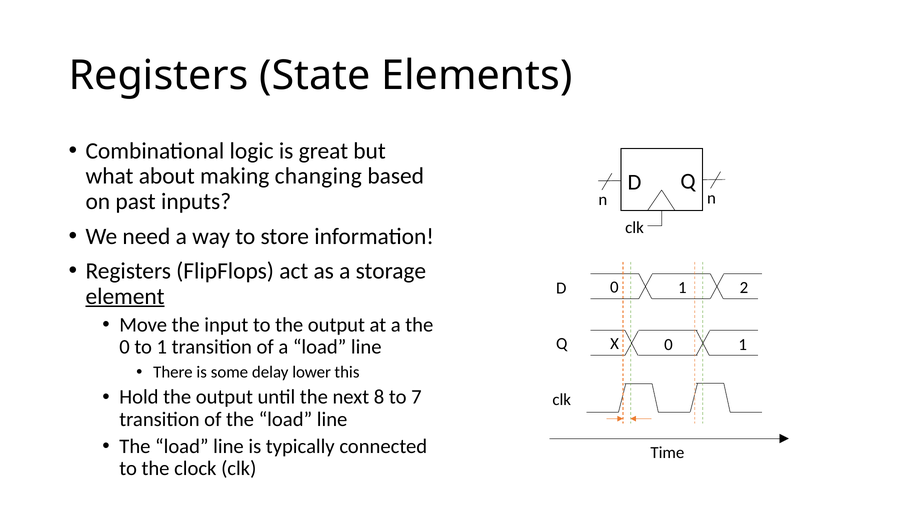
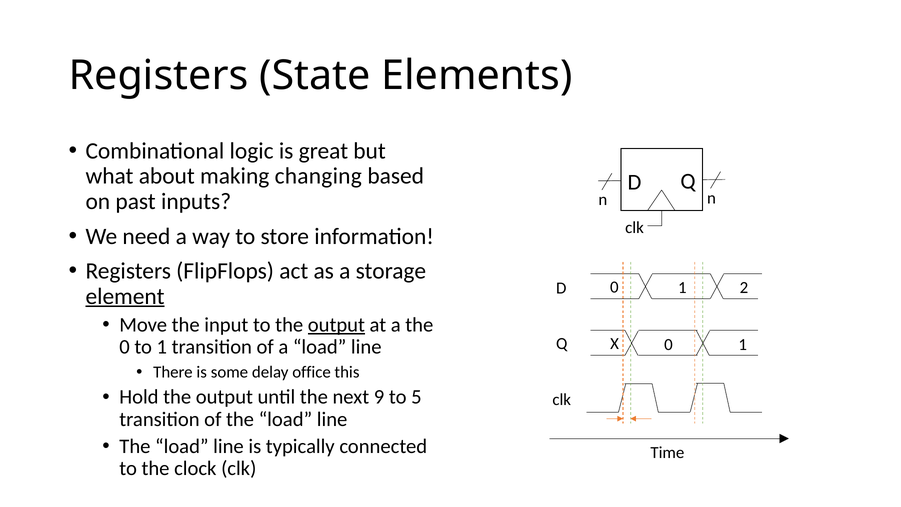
output at (336, 325) underline: none -> present
lower: lower -> office
8: 8 -> 9
7: 7 -> 5
